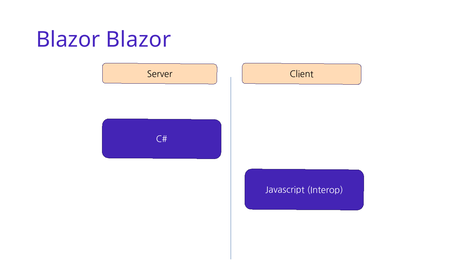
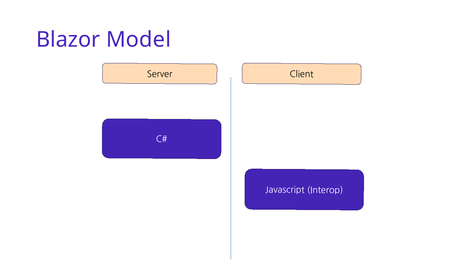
Blazor Blazor: Blazor -> Model
